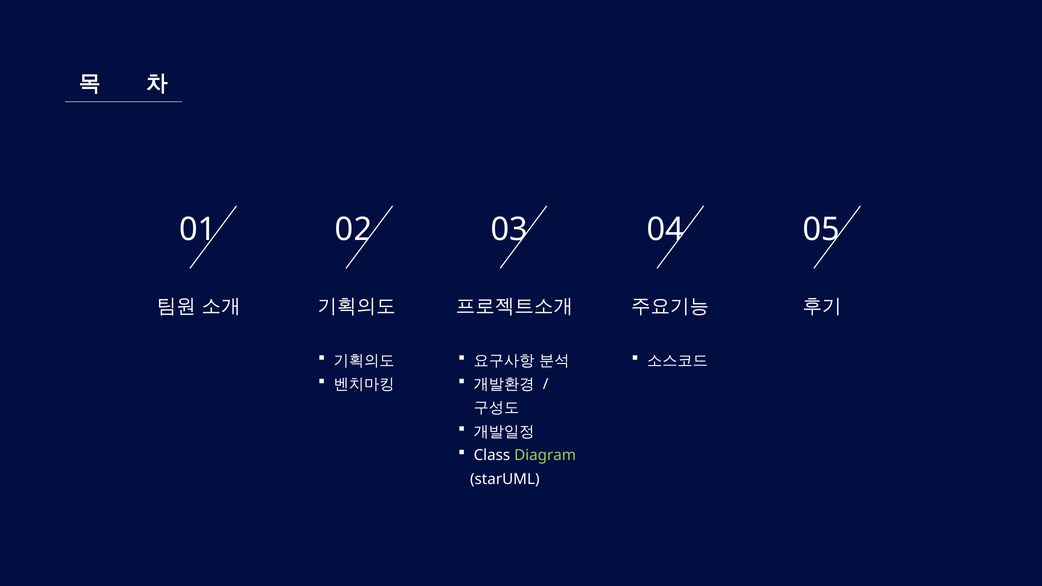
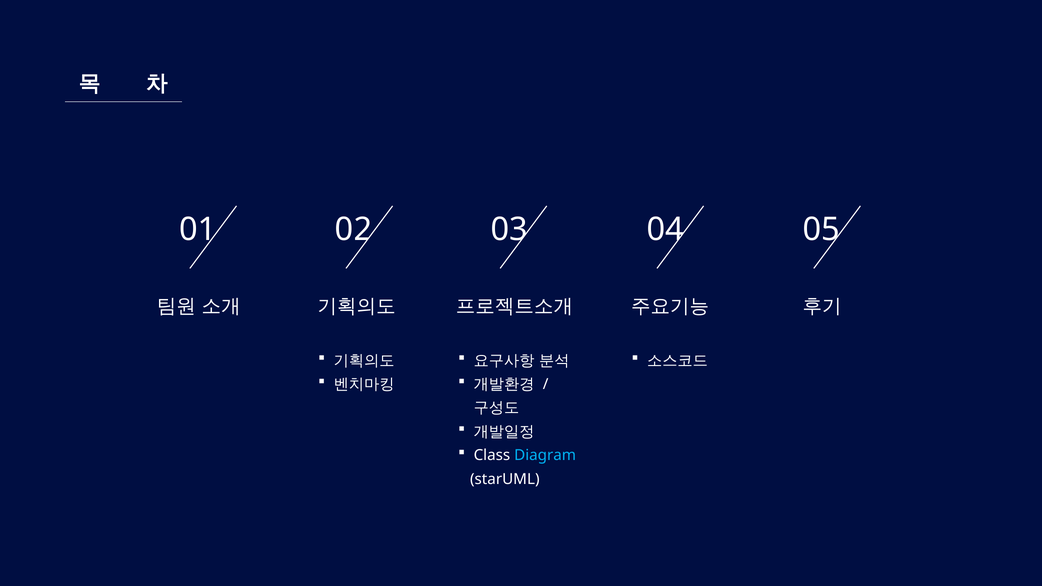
Diagram colour: light green -> light blue
